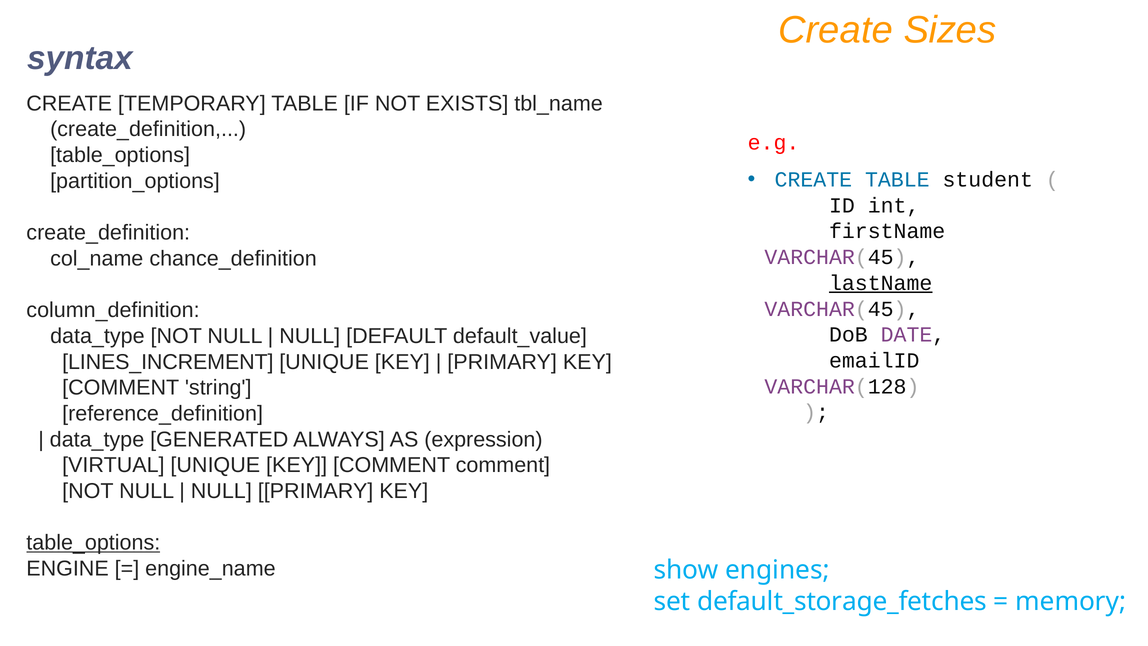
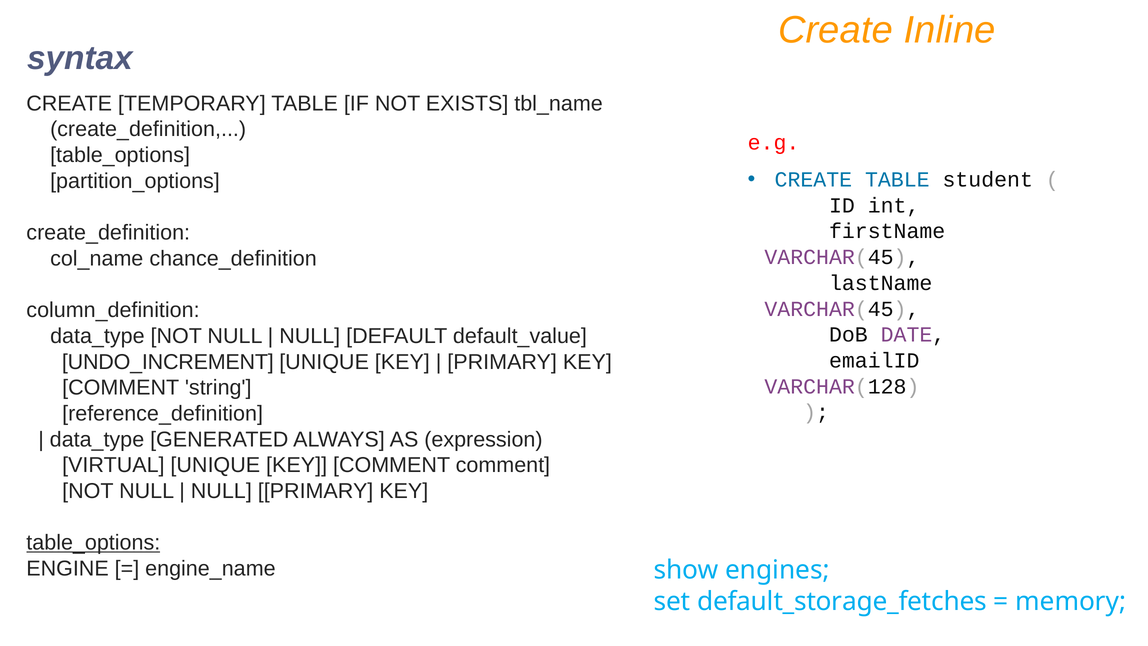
Sizes: Sizes -> Inline
lastName underline: present -> none
LINES_INCREMENT: LINES_INCREMENT -> UNDO_INCREMENT
